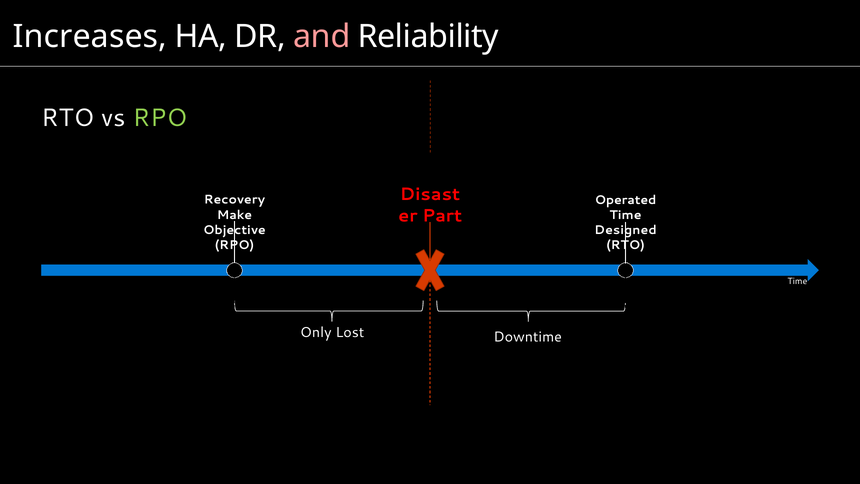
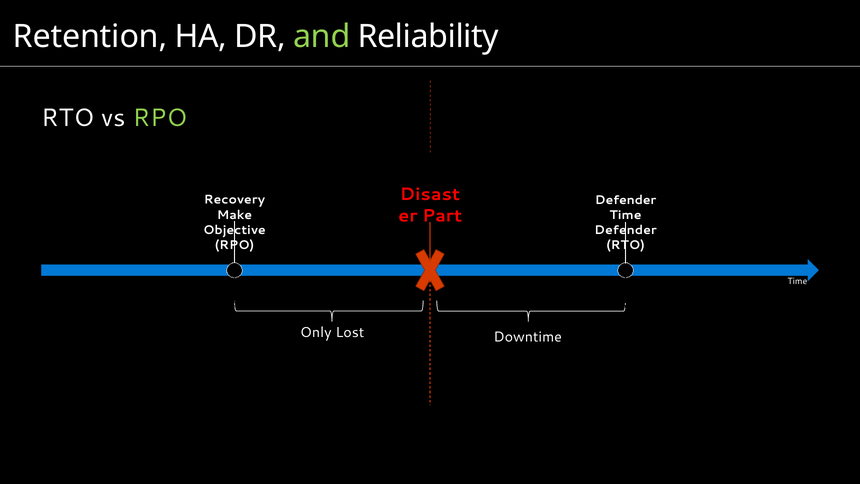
Increases: Increases -> Retention
and colour: pink -> light green
Operated at (626, 200): Operated -> Defender
Designed at (625, 230): Designed -> Defender
